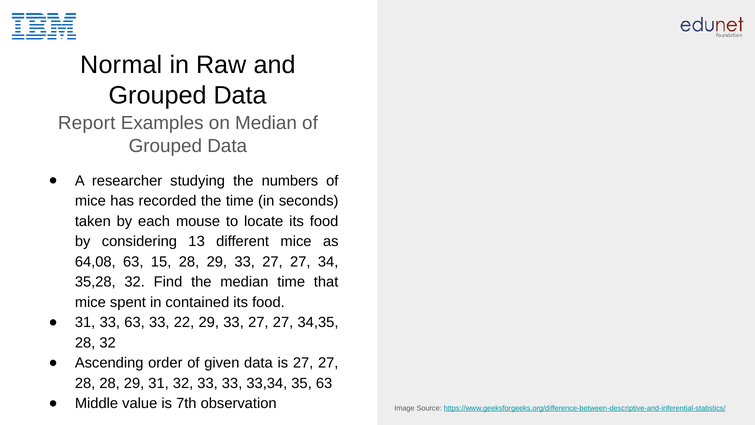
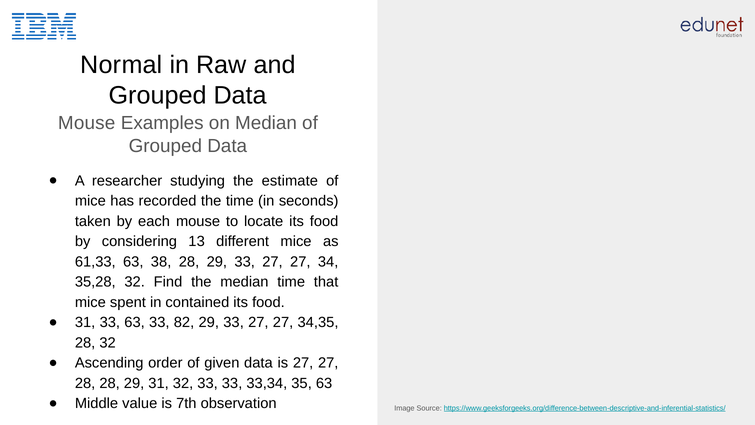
Report at (87, 123): Report -> Mouse
numbers: numbers -> estimate
64,08: 64,08 -> 61,33
15: 15 -> 38
22: 22 -> 82
